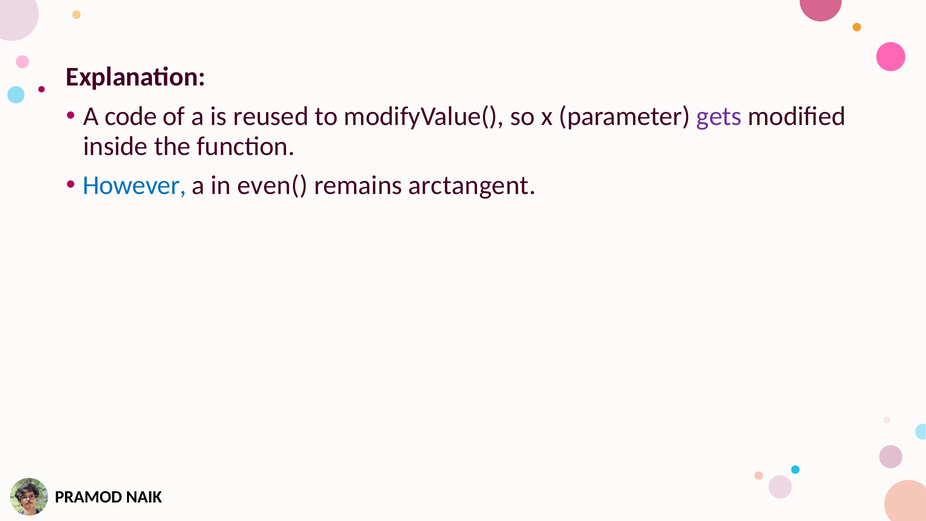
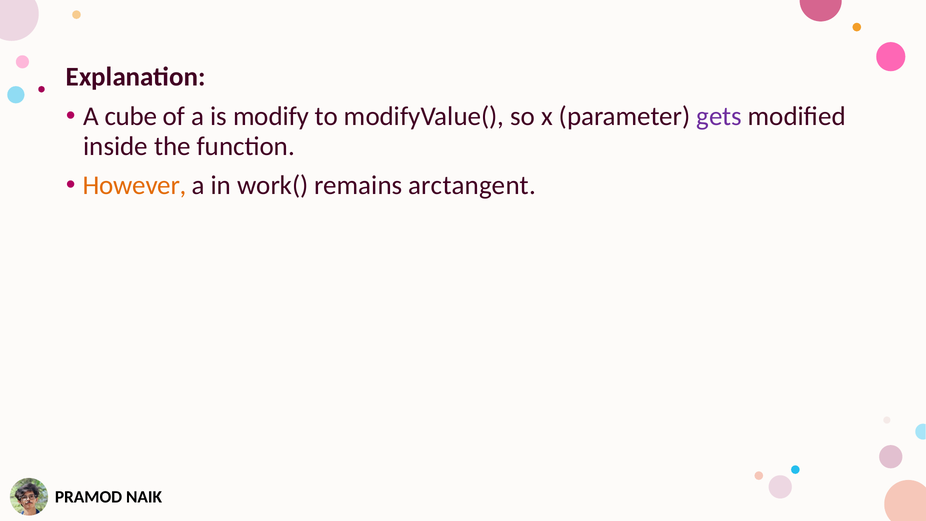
code: code -> cube
reused: reused -> modify
However colour: blue -> orange
even(: even( -> work(
